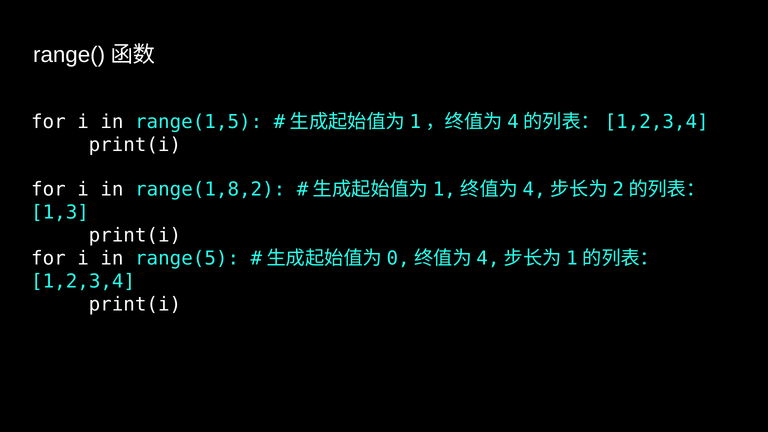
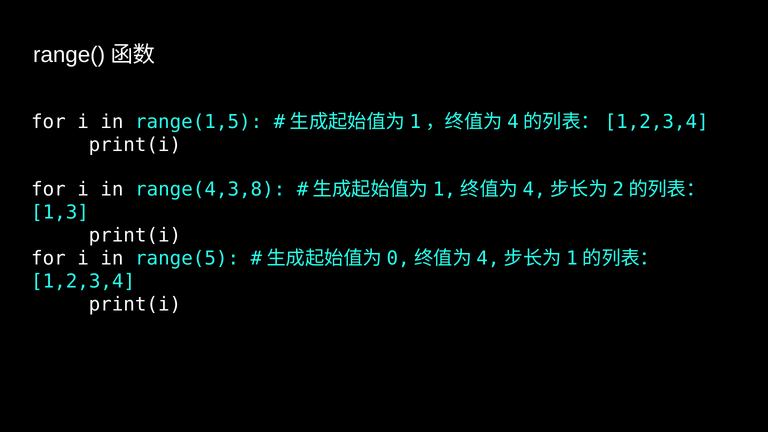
range(1,8,2: range(1,8,2 -> range(4,3,8
